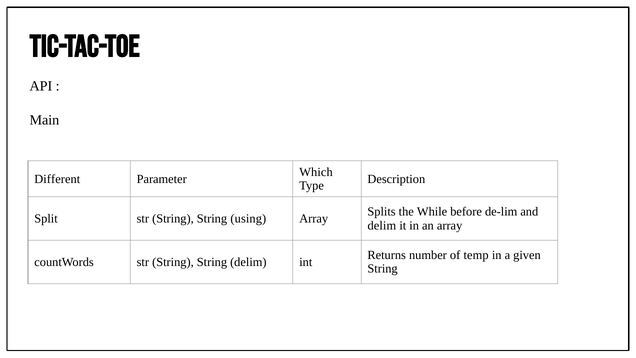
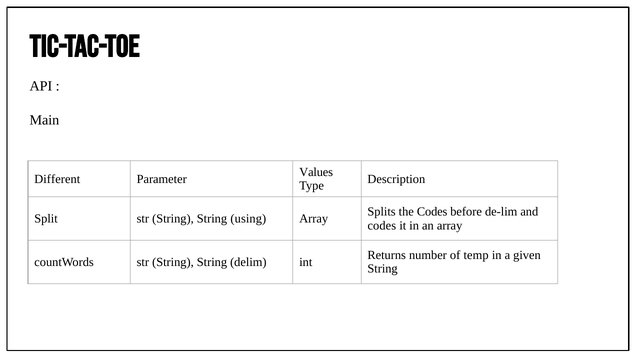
Which: Which -> Values
the While: While -> Codes
delim at (382, 225): delim -> codes
